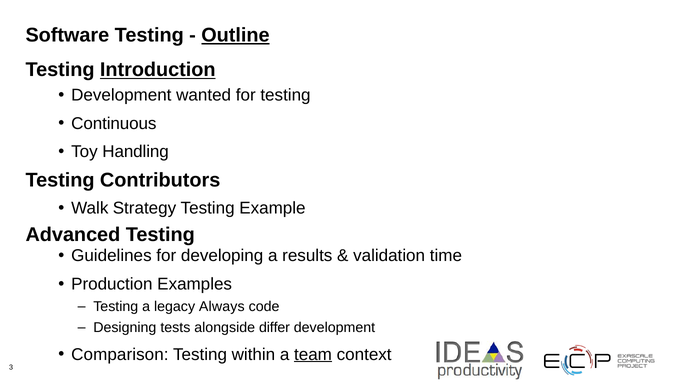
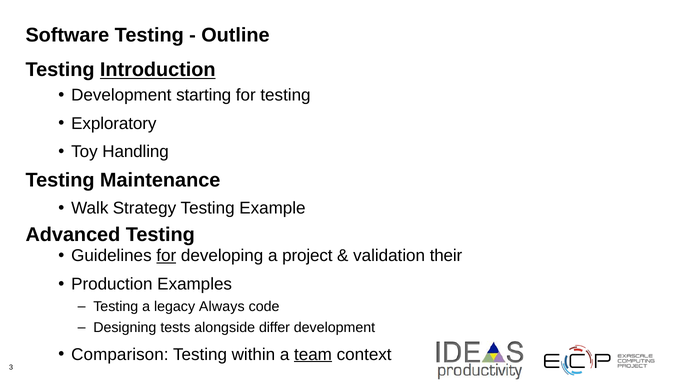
Outline underline: present -> none
wanted: wanted -> starting
Continuous: Continuous -> Exploratory
Contributors: Contributors -> Maintenance
for at (166, 256) underline: none -> present
results: results -> project
time: time -> their
